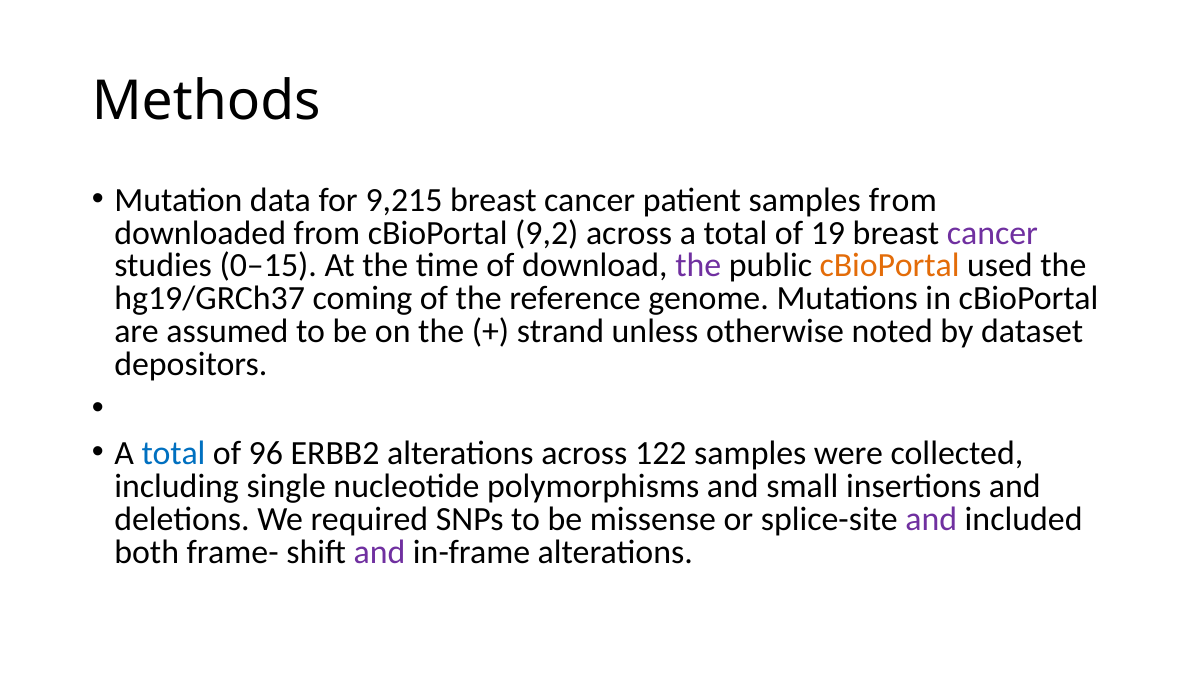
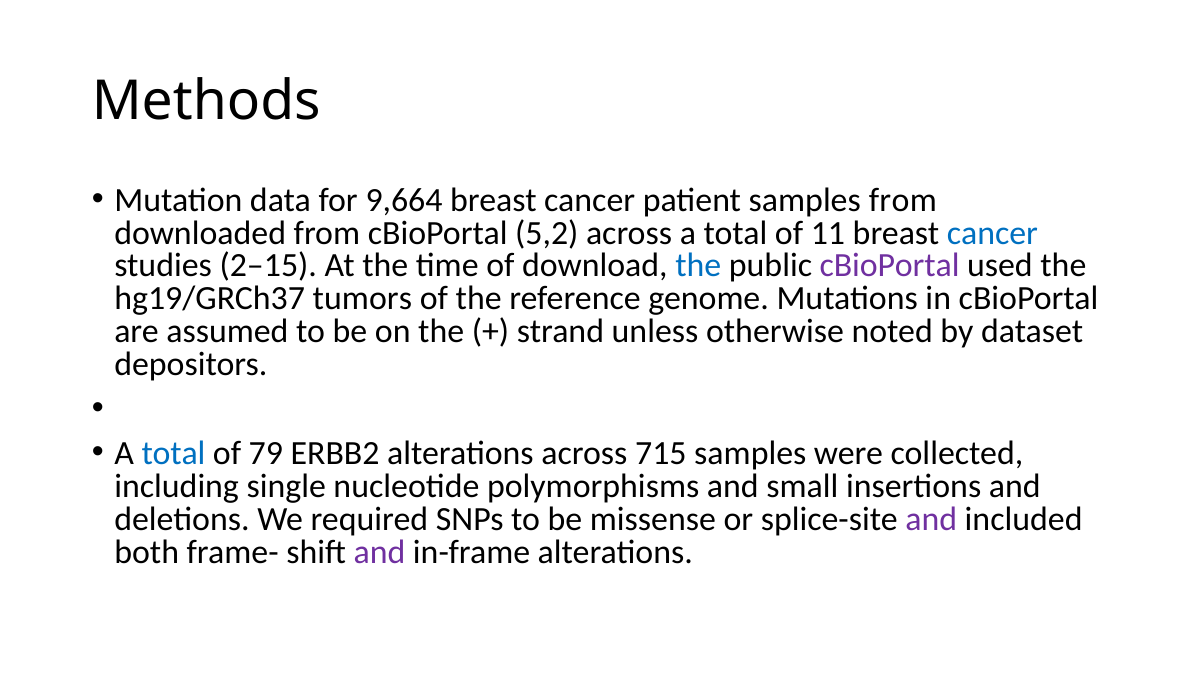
9,215: 9,215 -> 9,664
9,2: 9,2 -> 5,2
19: 19 -> 11
cancer at (992, 233) colour: purple -> blue
0–15: 0–15 -> 2–15
the at (698, 266) colour: purple -> blue
cBioPortal at (890, 266) colour: orange -> purple
coming: coming -> tumors
96: 96 -> 79
122: 122 -> 715
